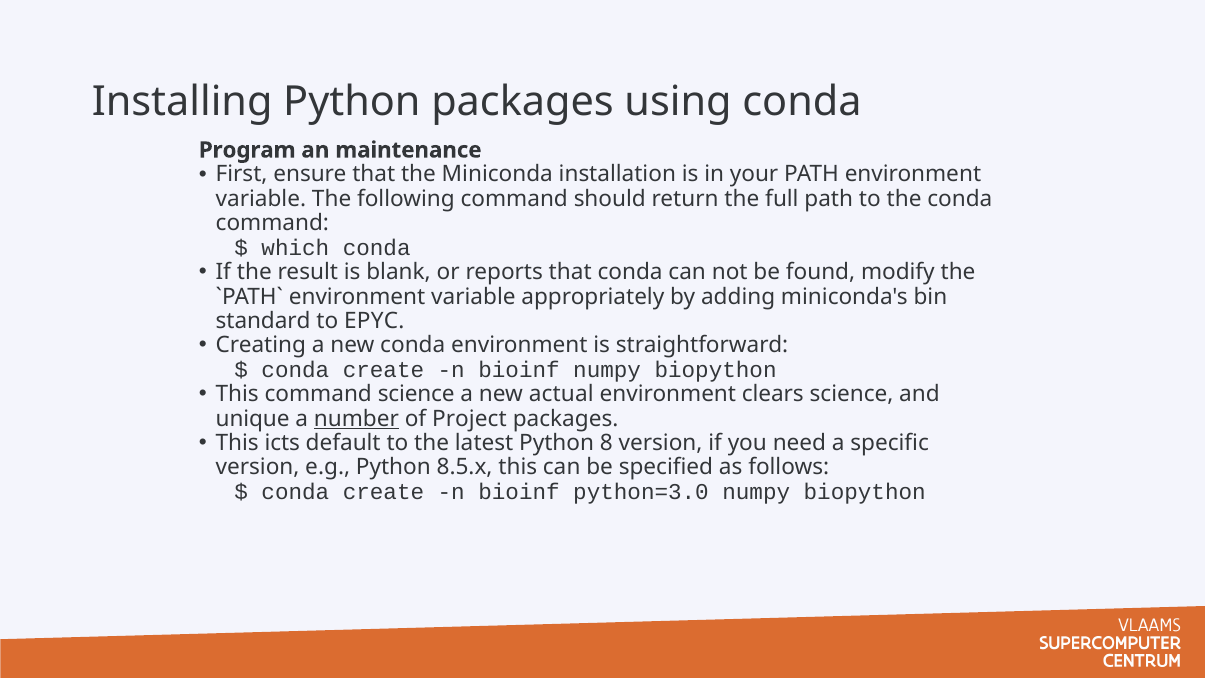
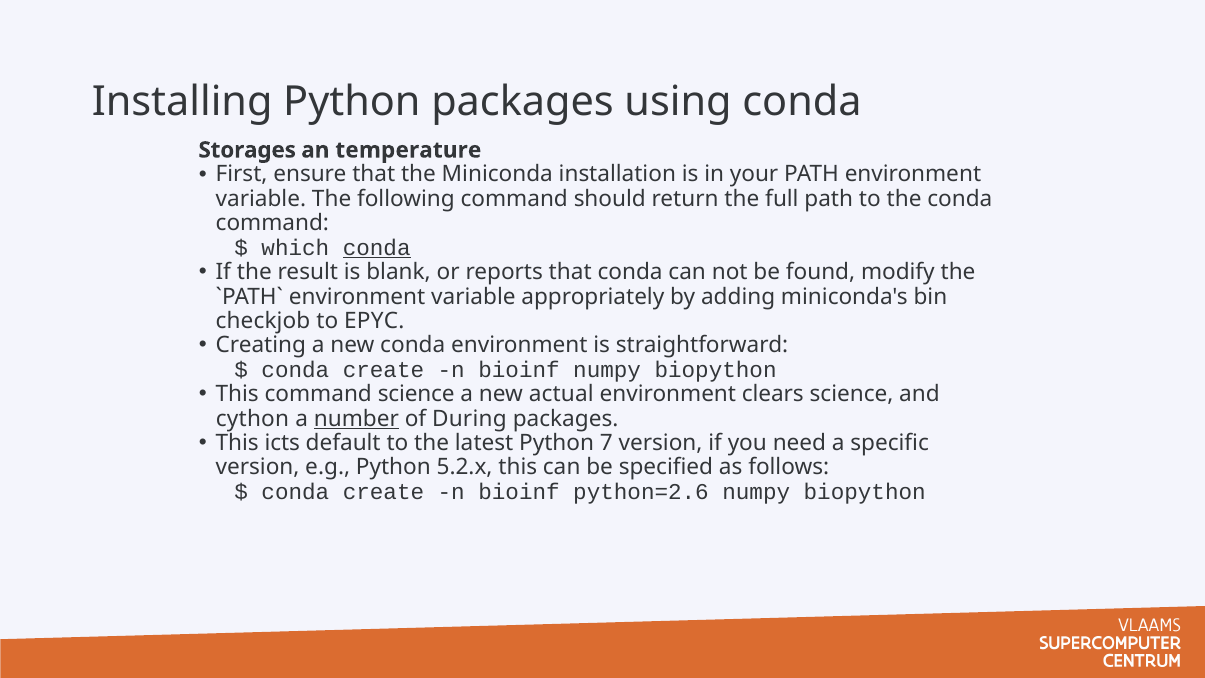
Program: Program -> Storages
maintenance: maintenance -> temperature
conda at (377, 248) underline: none -> present
standard: standard -> checkjob
unique: unique -> cython
Project: Project -> During
8: 8 -> 7
8.5.x: 8.5.x -> 5.2.x
python=3.0: python=3.0 -> python=2.6
